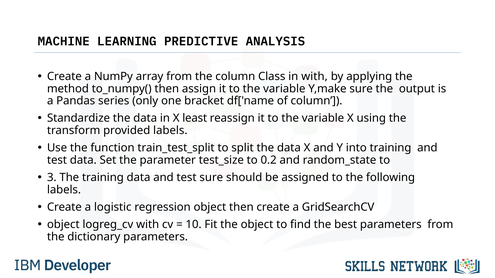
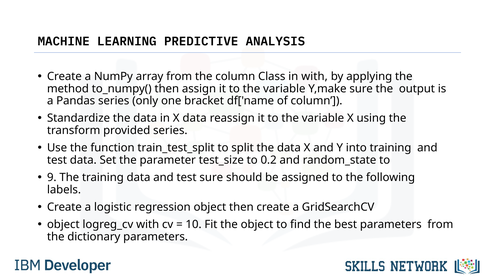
X least: least -> data
provided labels: labels -> series
3: 3 -> 9
